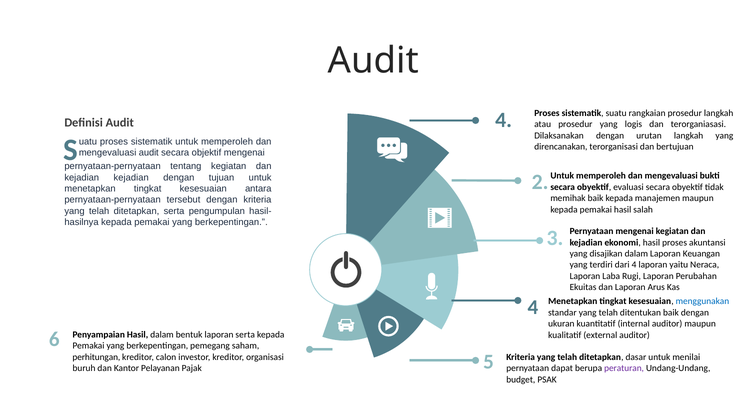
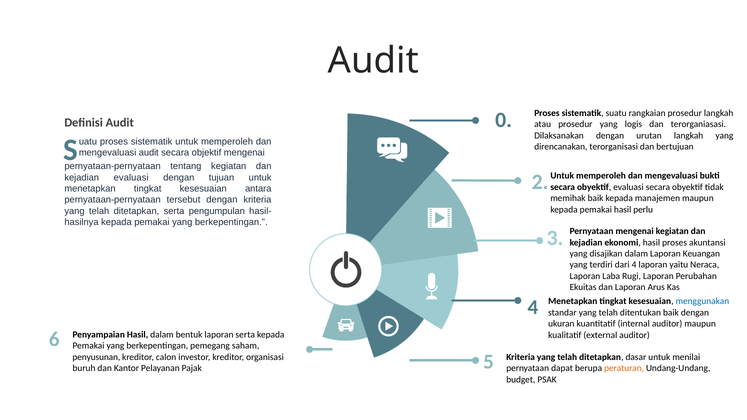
Audit 4: 4 -> 0
kejadian kejadian: kejadian -> evaluasi
salah: salah -> perlu
perhitungan: perhitungan -> penyusunan
peraturan colour: purple -> orange
